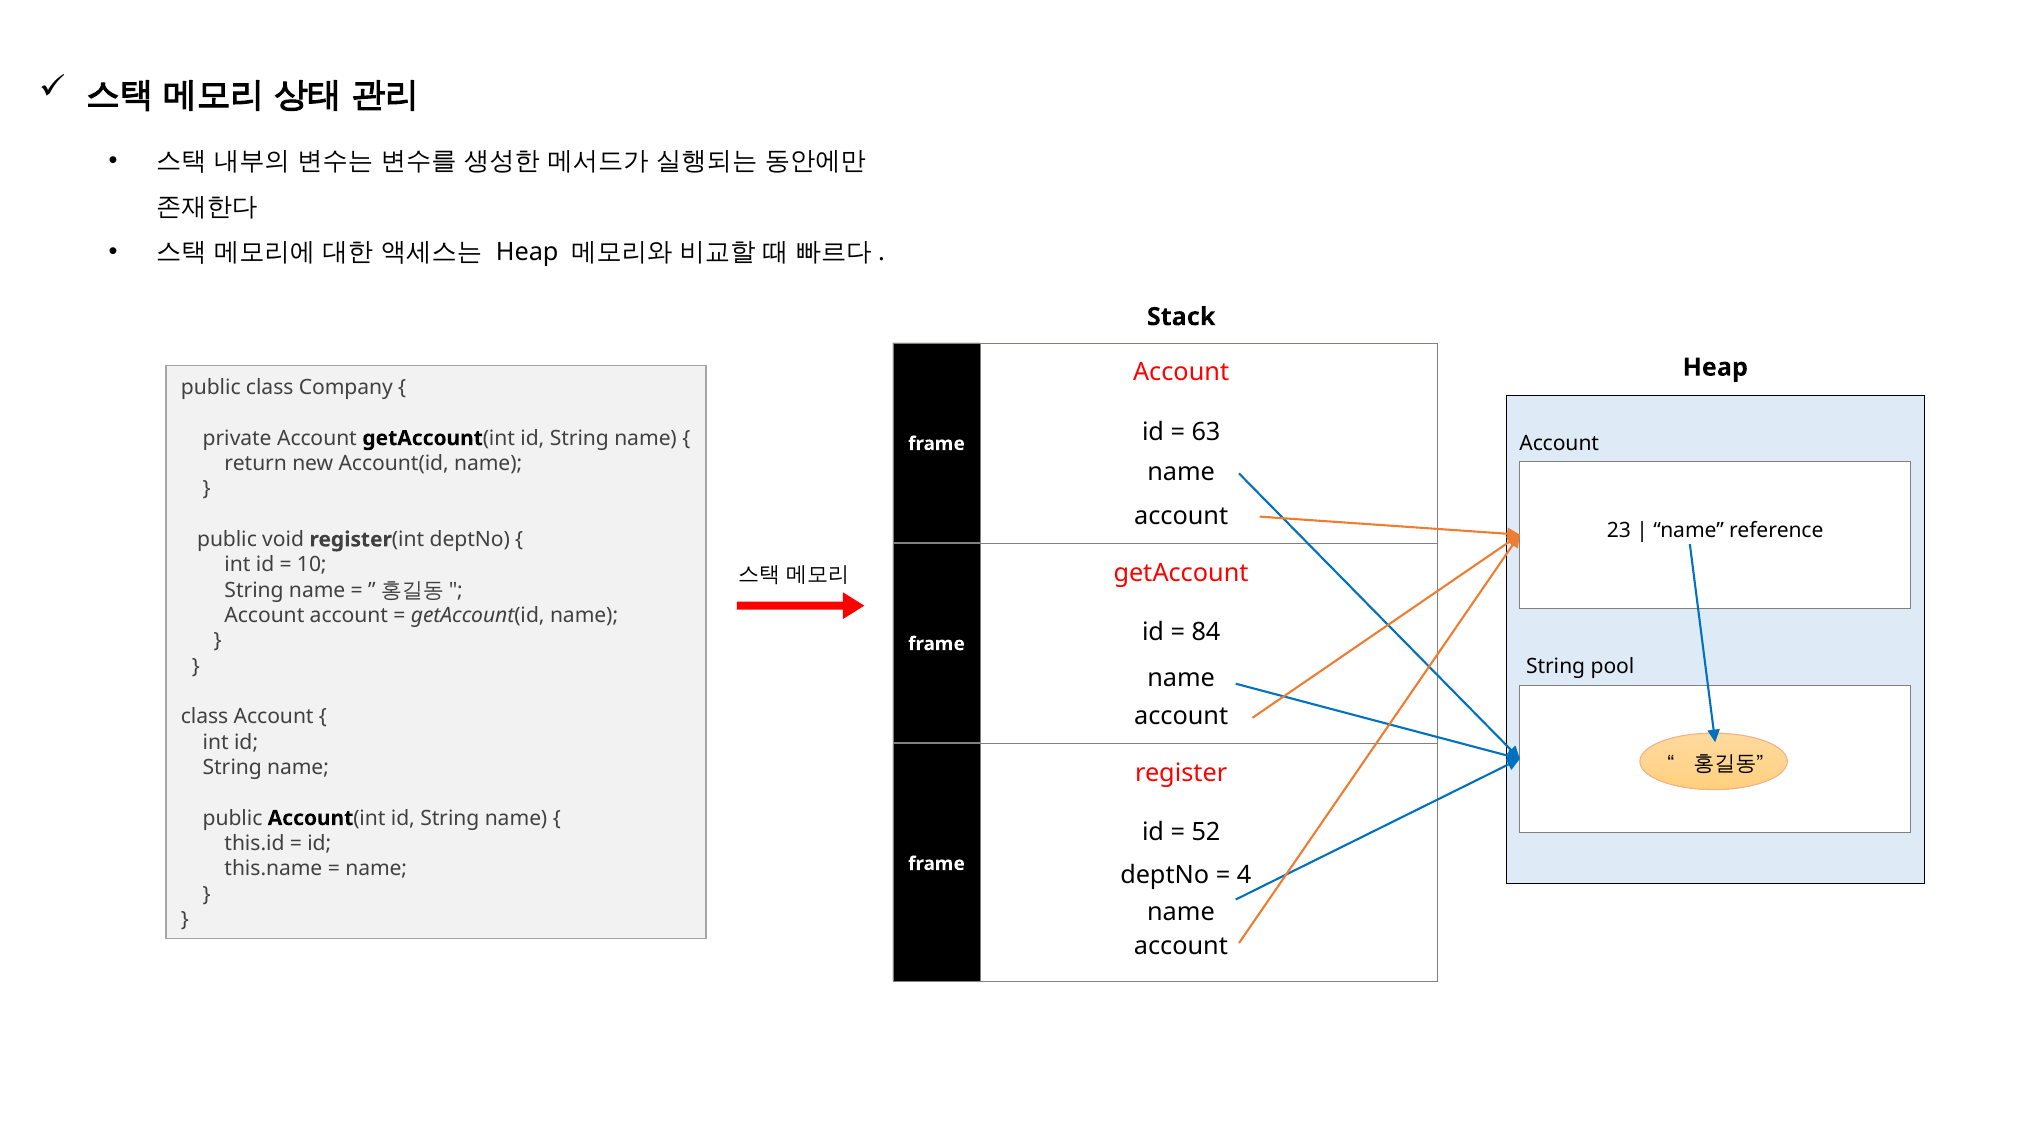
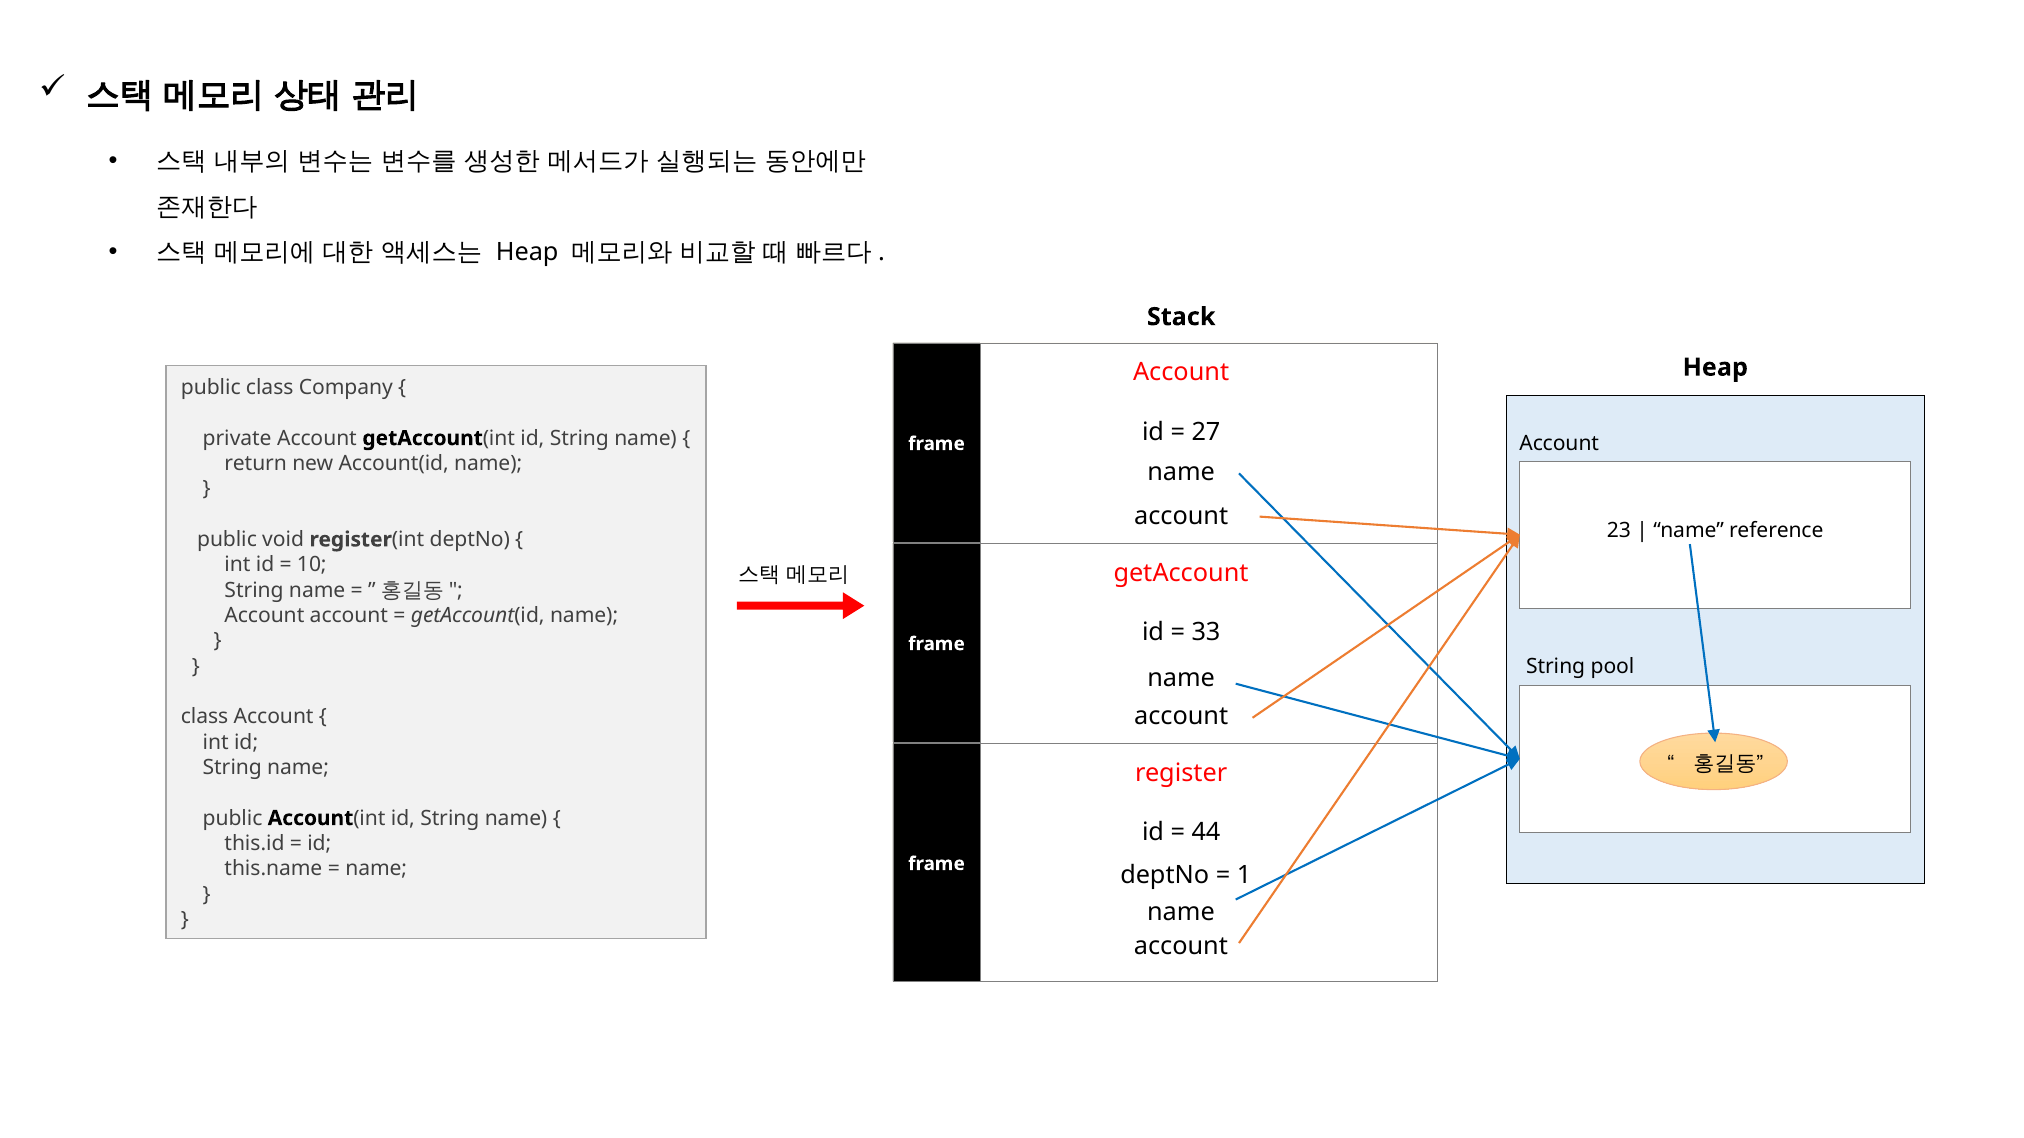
63: 63 -> 27
84: 84 -> 33
52: 52 -> 44
4: 4 -> 1
